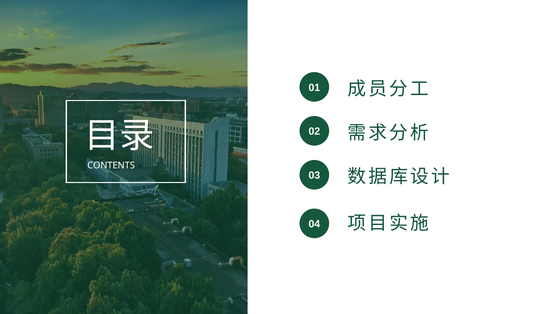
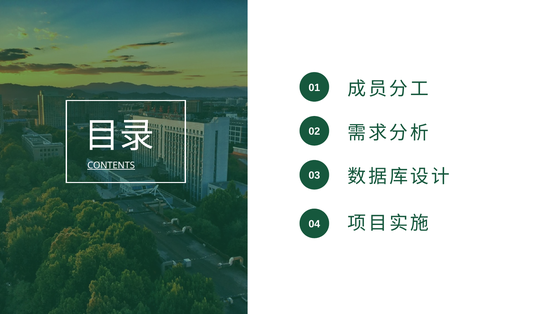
CONTENTS underline: none -> present
